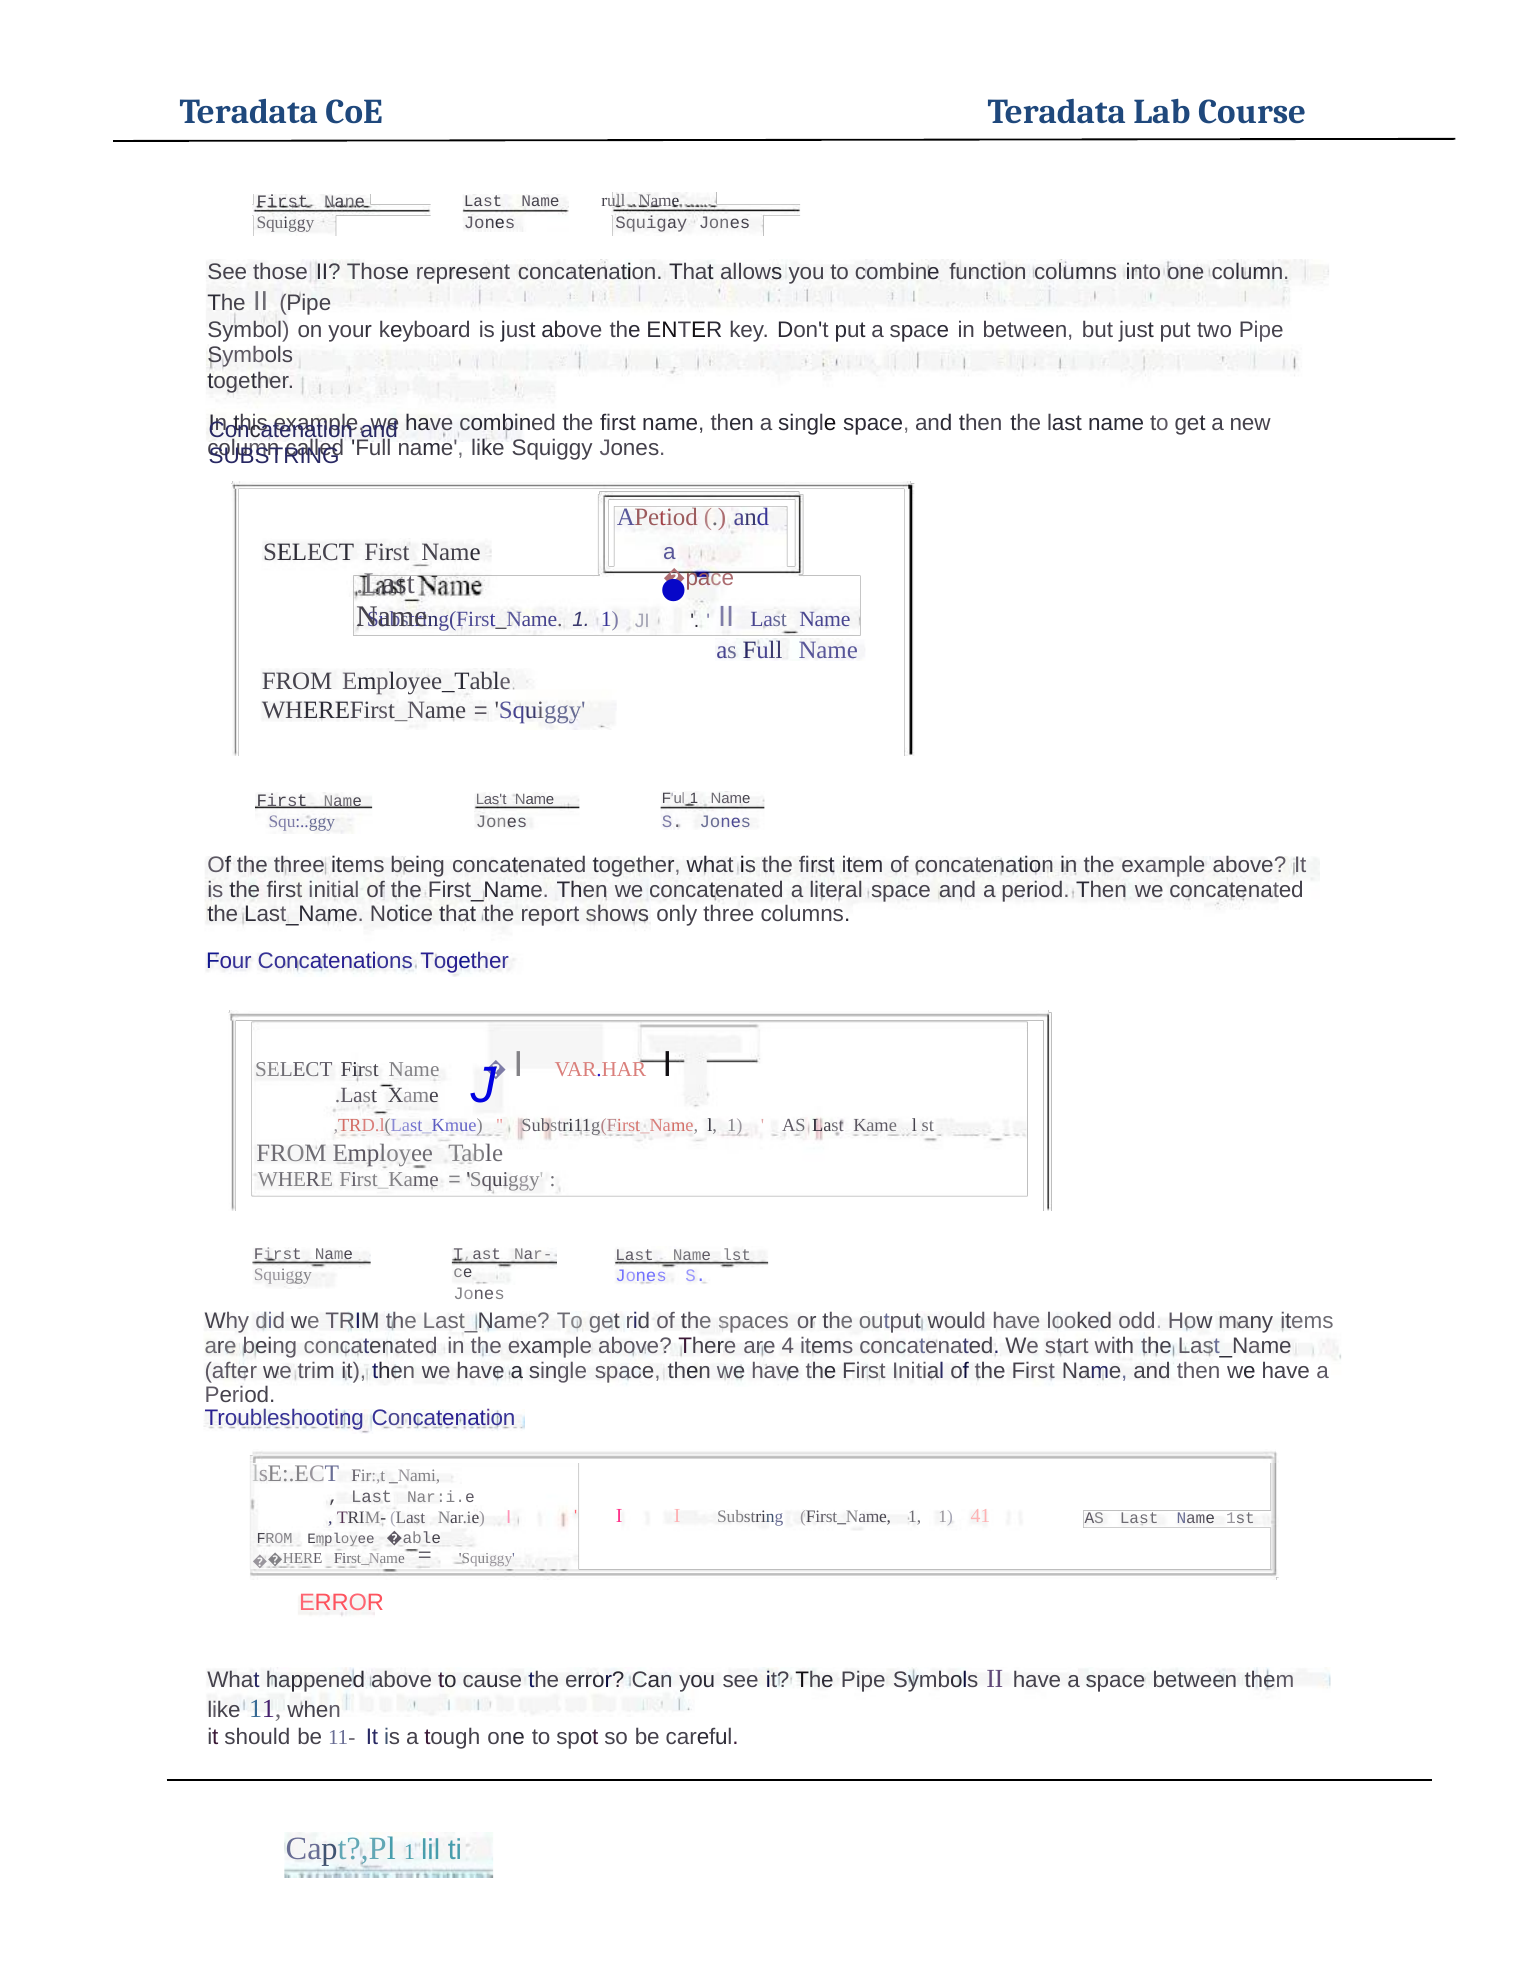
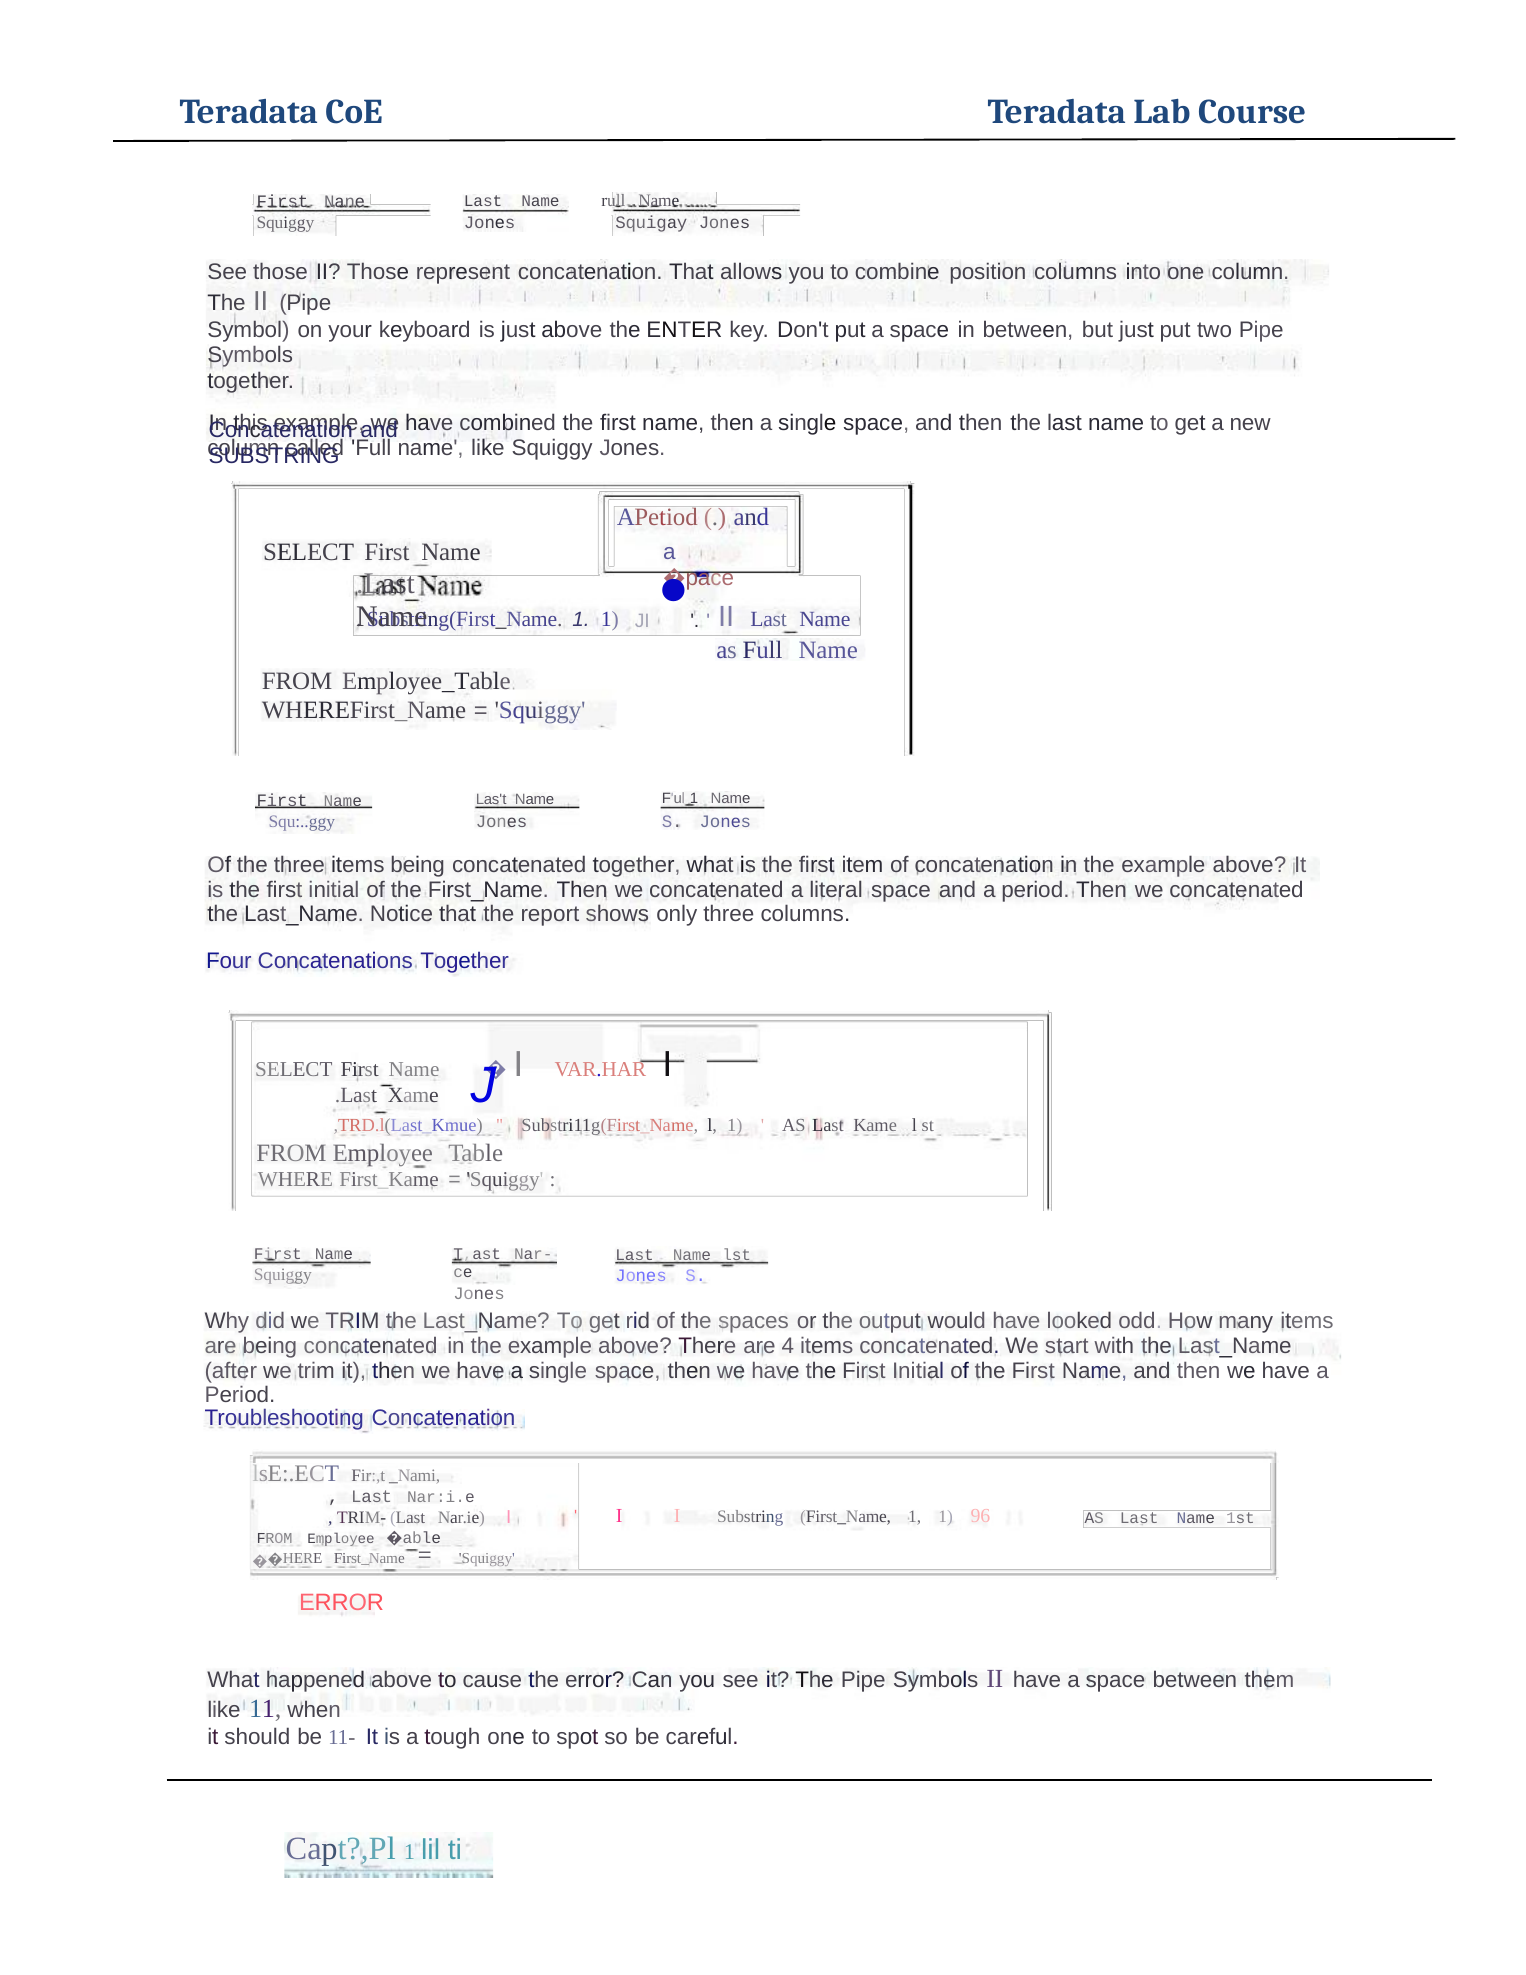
function: function -> position
41: 41 -> 96
